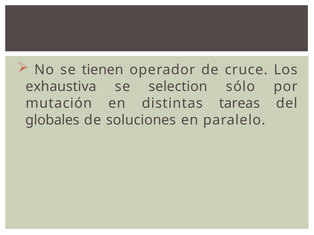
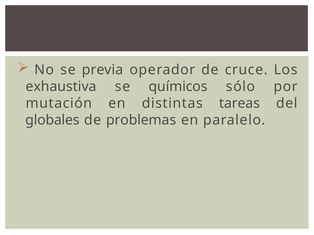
tienen: tienen -> previa
selection: selection -> químicos
soluciones: soluciones -> problemas
